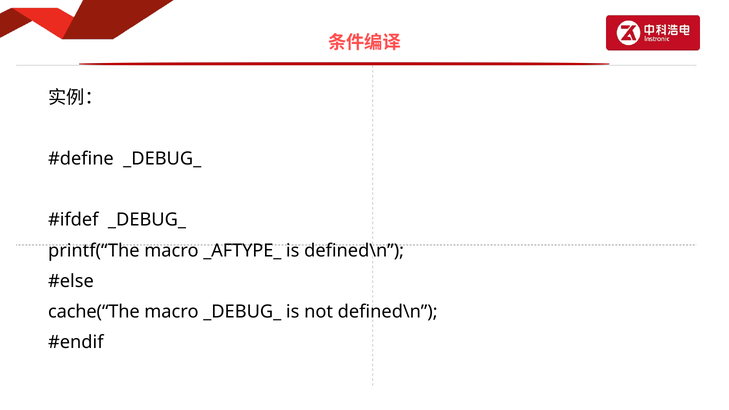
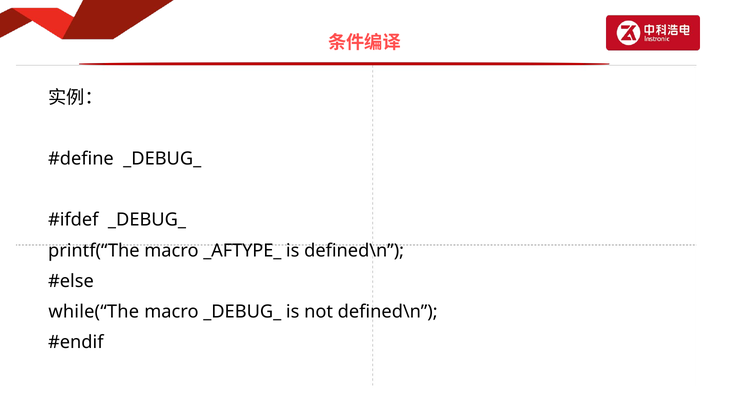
cache(“The: cache(“The -> while(“The
